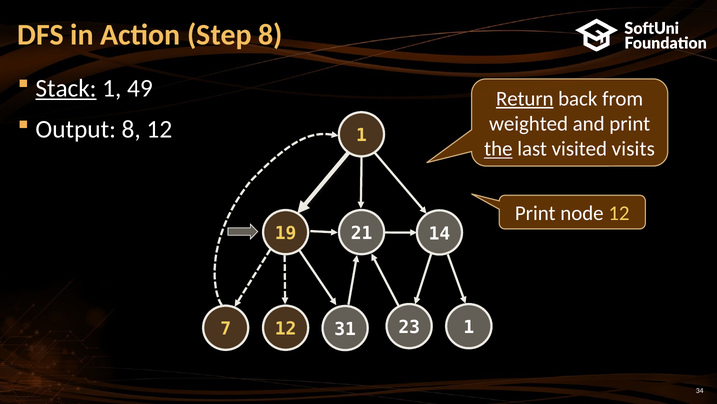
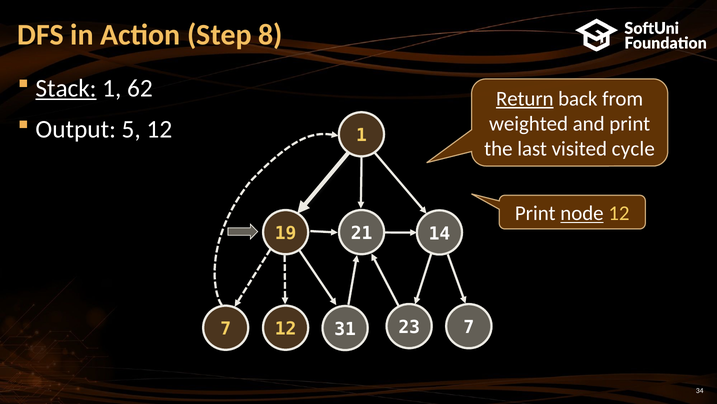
49: 49 -> 62
Output 8: 8 -> 5
the underline: present -> none
visits: visits -> cycle
node underline: none -> present
23 1: 1 -> 7
